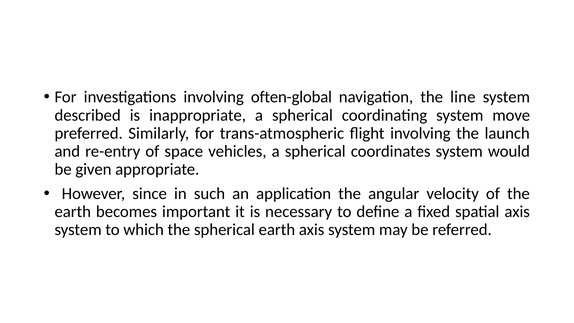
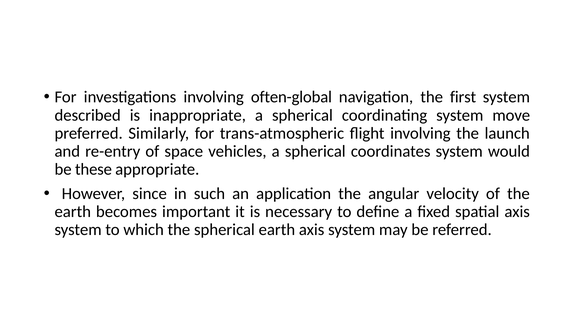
line: line -> first
given: given -> these
